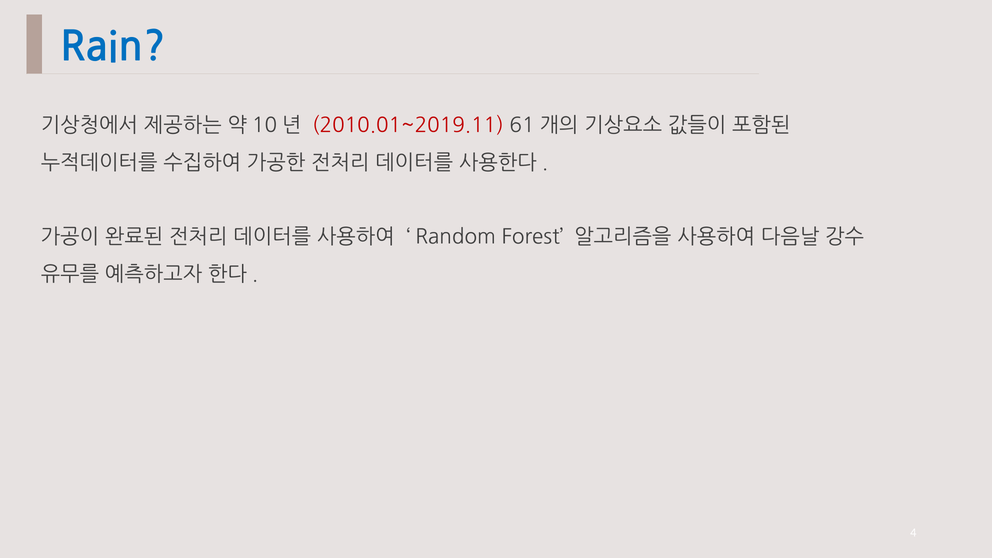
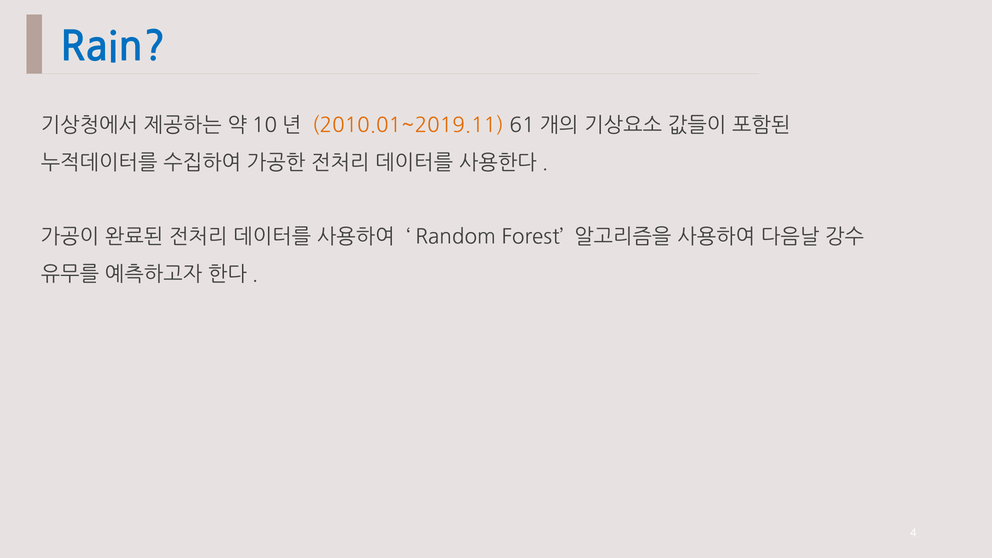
2010.01~2019.11 colour: red -> orange
